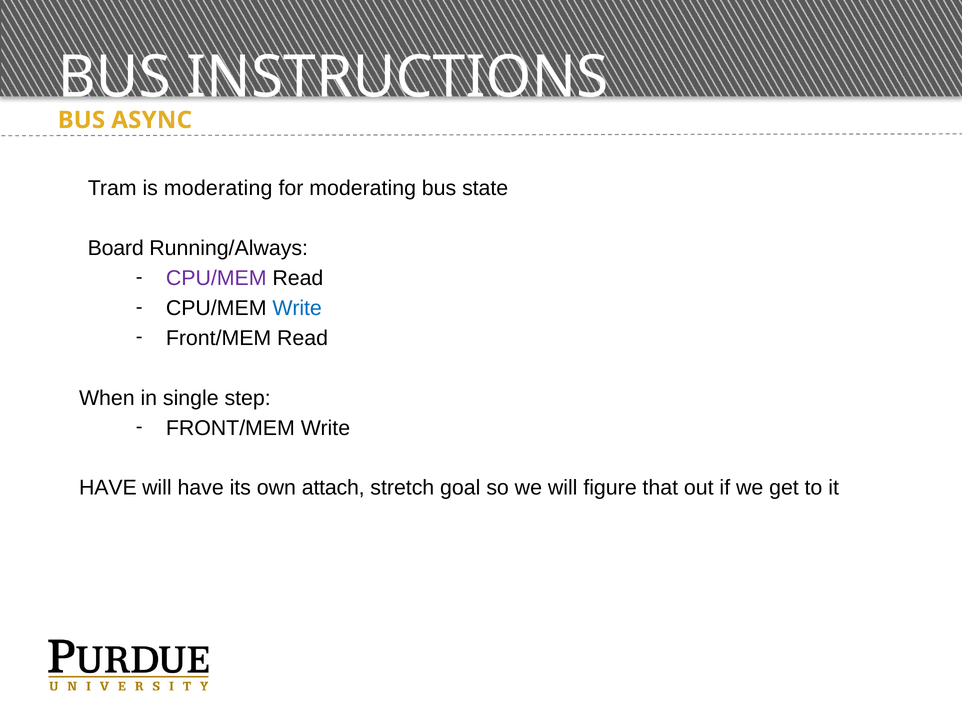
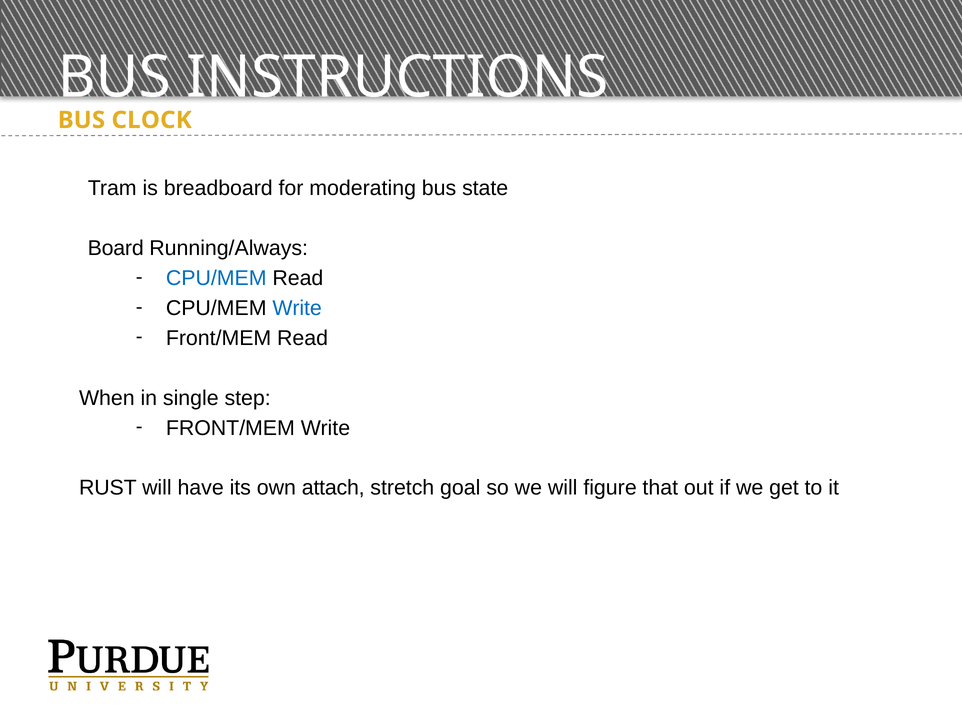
ASYNC: ASYNC -> CLOCK
is moderating: moderating -> breadboard
CPU/MEM at (216, 278) colour: purple -> blue
HAVE at (108, 488): HAVE -> RUST
